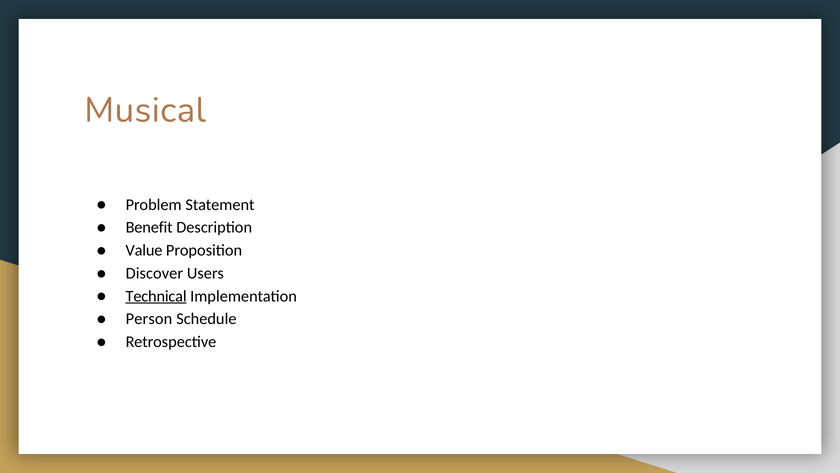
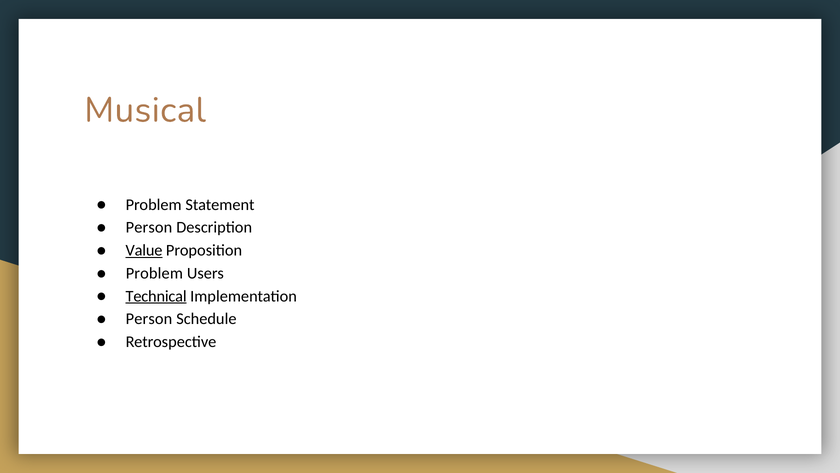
Benefit at (149, 227): Benefit -> Person
Value underline: none -> present
Discover at (154, 273): Discover -> Problem
